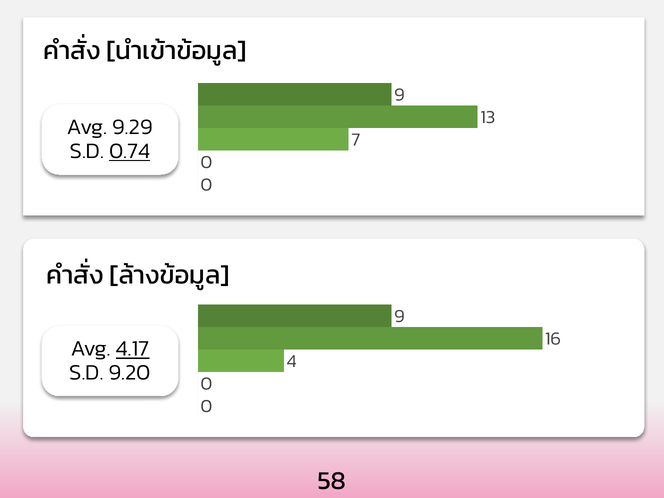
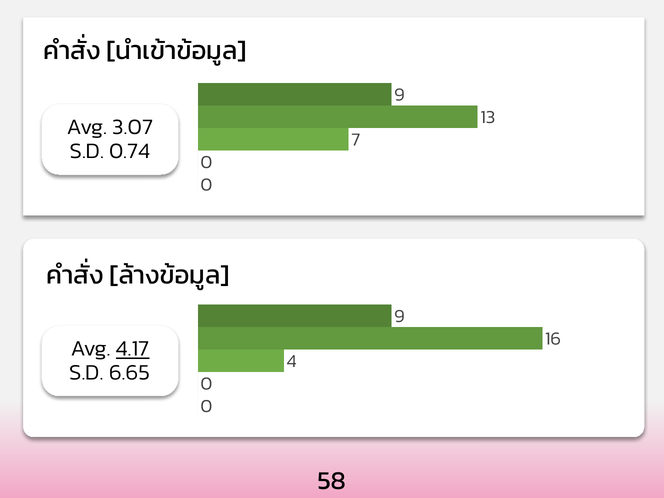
9.29: 9.29 -> 3.07
0.74 underline: present -> none
9.20: 9.20 -> 6.65
